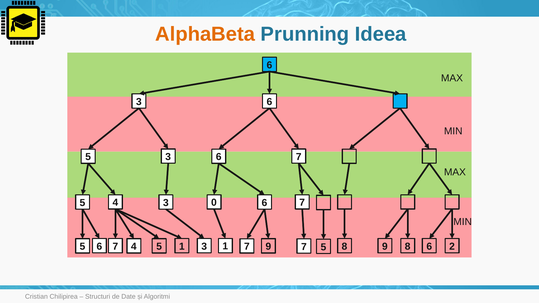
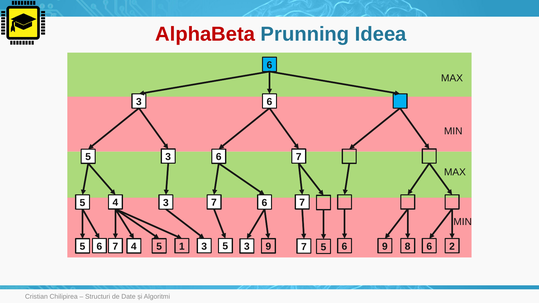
AlphaBeta colour: orange -> red
4 0: 0 -> 7
7 3 8: 8 -> 6
1 1: 1 -> 5
5 5 7: 7 -> 3
